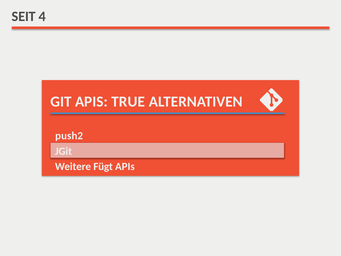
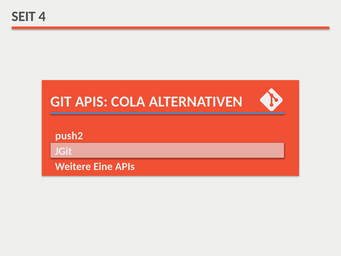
TRUE: TRUE -> COLA
Fügt: Fügt -> Eine
